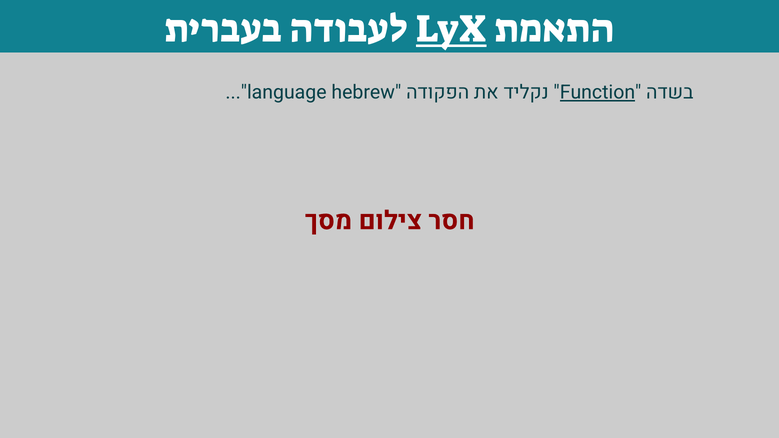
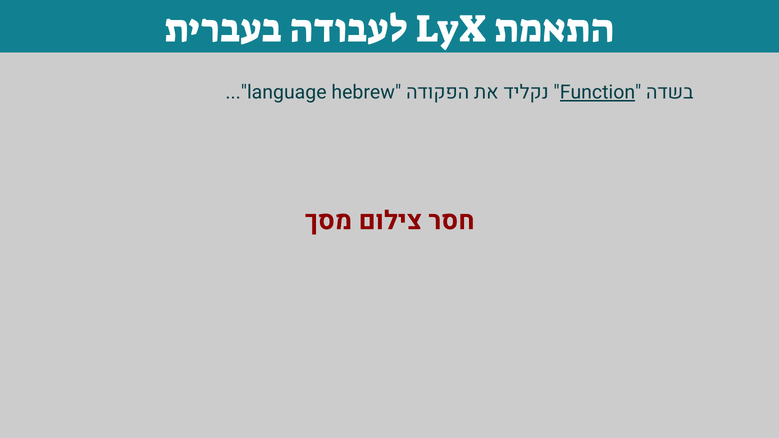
LyX underline: present -> none
